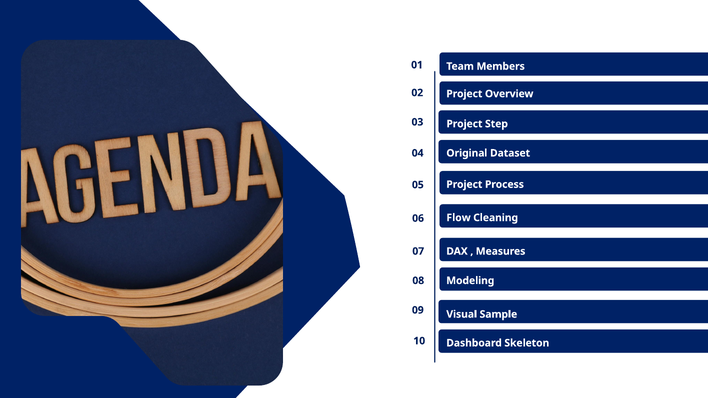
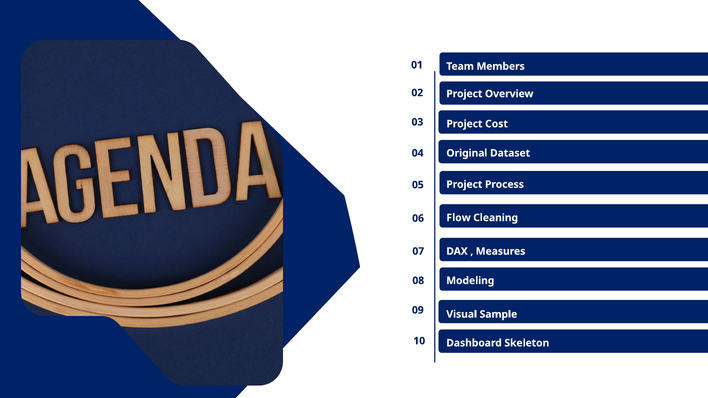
Step: Step -> Cost
